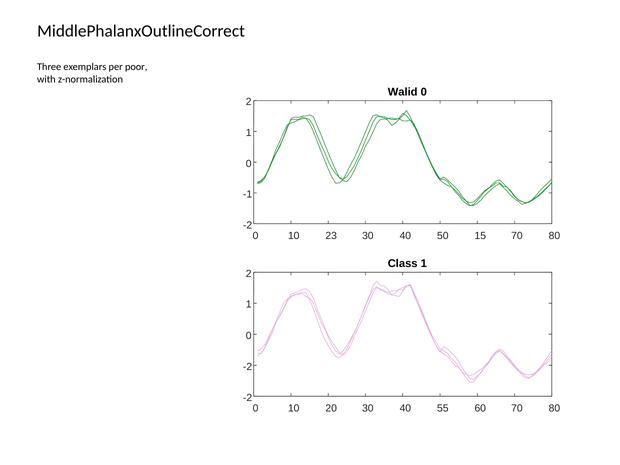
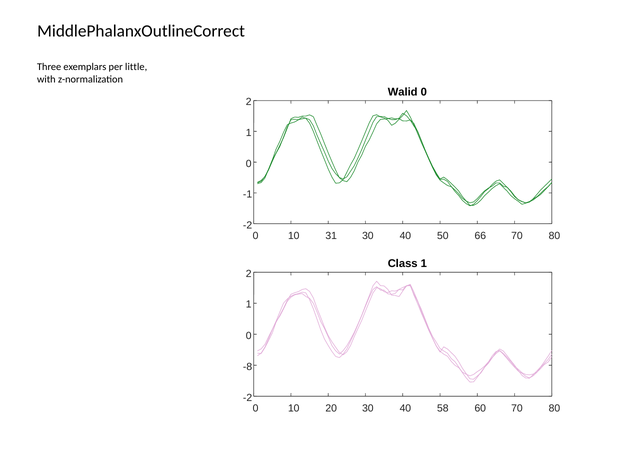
poor: poor -> little
23: 23 -> 31
15: 15 -> 66
-2 at (248, 367): -2 -> -8
55: 55 -> 58
